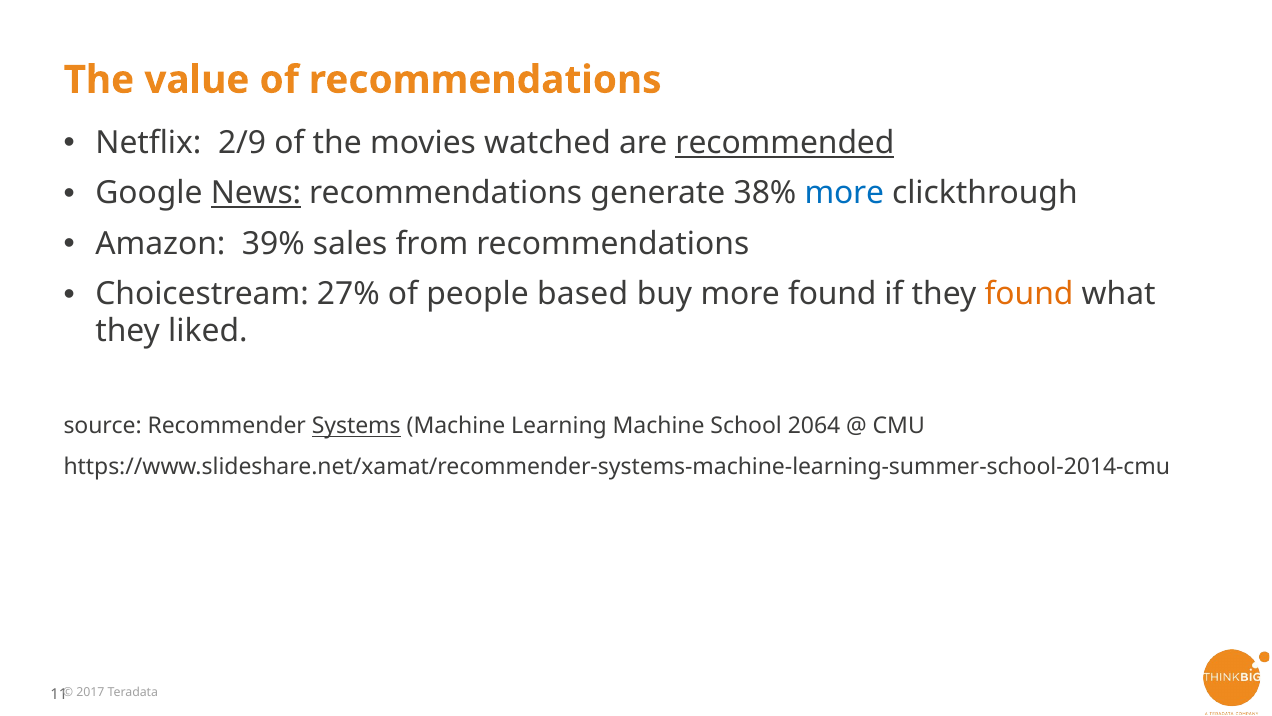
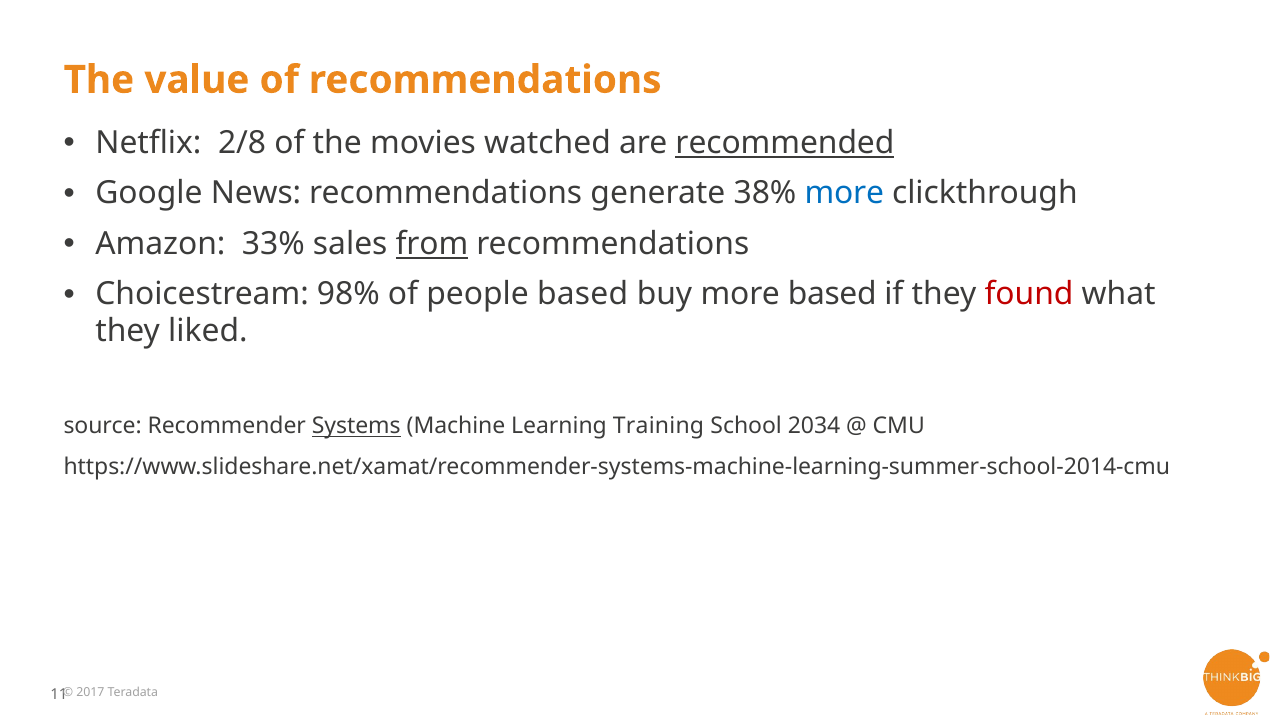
2/9: 2/9 -> 2/8
News underline: present -> none
39%: 39% -> 33%
from underline: none -> present
27%: 27% -> 98%
more found: found -> based
found at (1029, 294) colour: orange -> red
Learning Machine: Machine -> Training
2064: 2064 -> 2034
